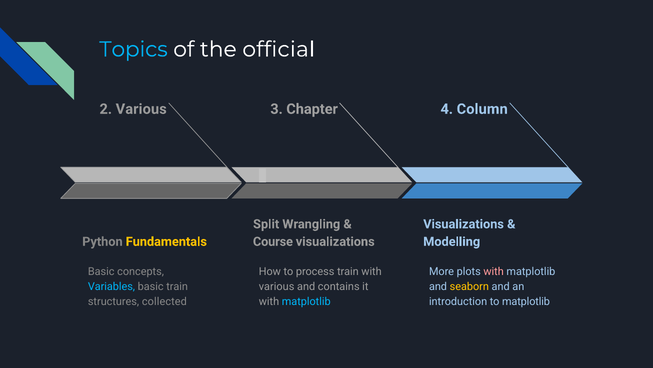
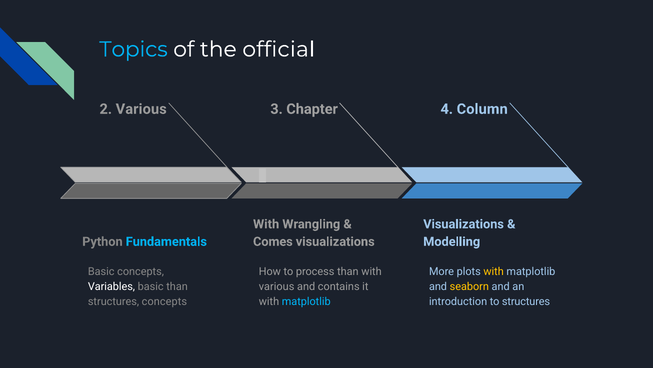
Split at (266, 224): Split -> With
Fundamentals colour: yellow -> light blue
Course: Course -> Comes
process train: train -> than
with at (494, 271) colour: pink -> yellow
Variables colour: light blue -> white
basic train: train -> than
structures collected: collected -> concepts
to matplotlib: matplotlib -> structures
